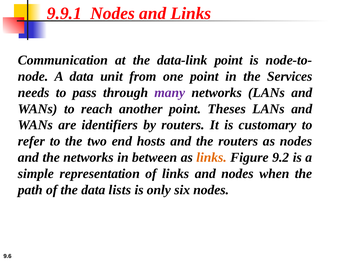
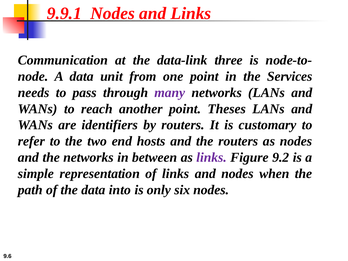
data-link point: point -> three
links at (212, 158) colour: orange -> purple
lists: lists -> into
